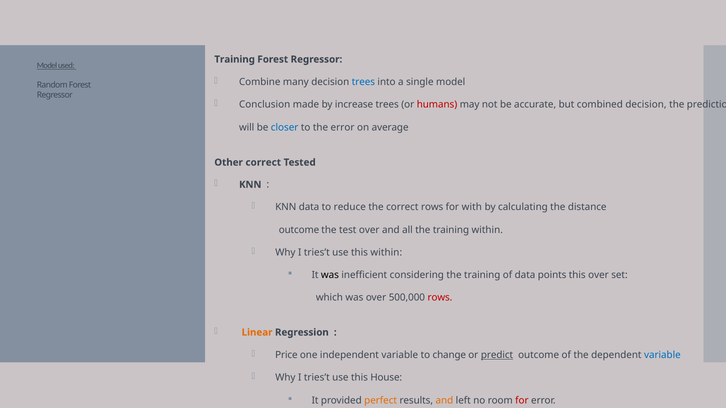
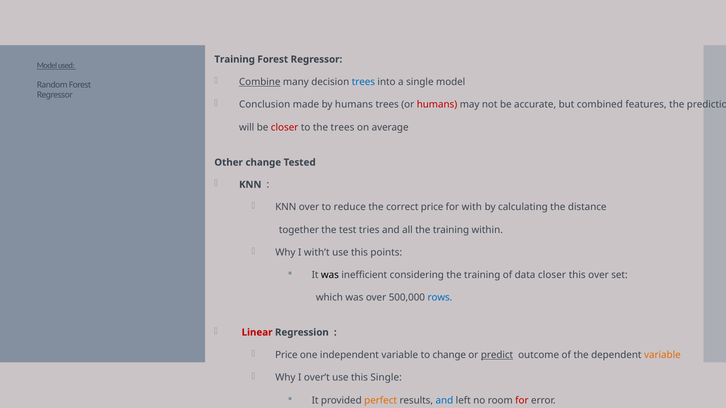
Combine underline: none -> present
by increase: increase -> humans
combined decision: decision -> features
closer at (285, 127) colour: blue -> red
the error: error -> trees
Other correct: correct -> change
KNN data: data -> over
correct rows: rows -> price
outcome at (299, 230): outcome -> together
test over: over -> tries
tries’t at (317, 253): tries’t -> with’t
this within: within -> points
data points: points -> closer
rows at (440, 298) colour: red -> blue
Linear colour: orange -> red
variable at (662, 355) colour: blue -> orange
tries’t at (317, 378): tries’t -> over’t
this House: House -> Single
and at (444, 401) colour: orange -> blue
